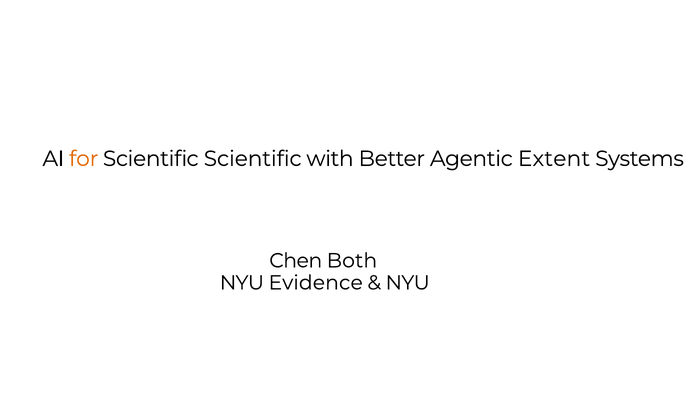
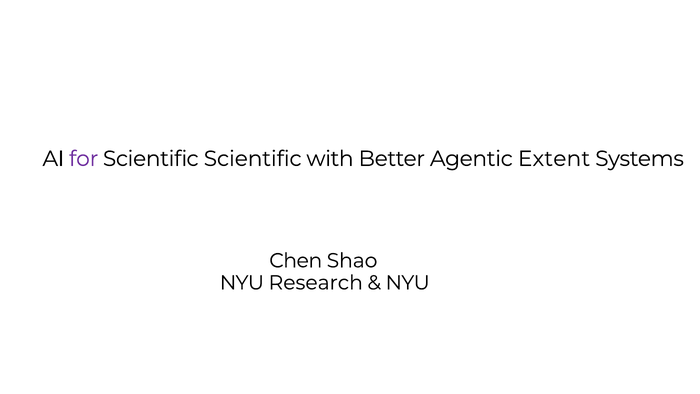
for colour: orange -> purple
Both: Both -> Shao
Evidence: Evidence -> Research
